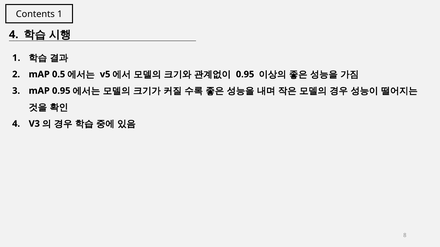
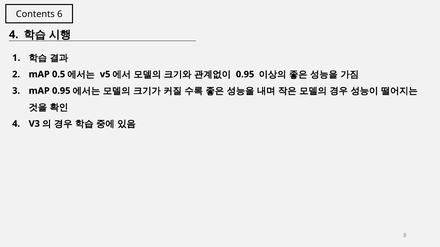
Contents 1: 1 -> 6
